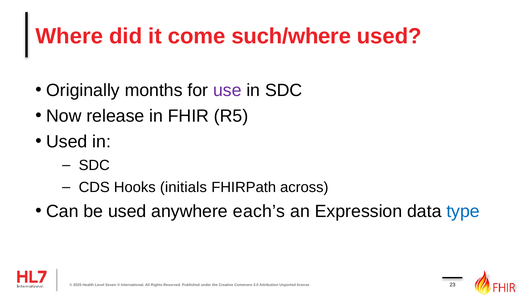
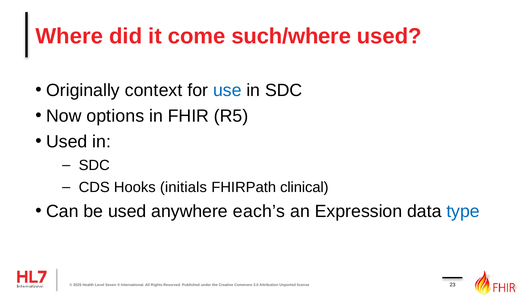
months: months -> context
use colour: purple -> blue
release: release -> options
across: across -> clinical
